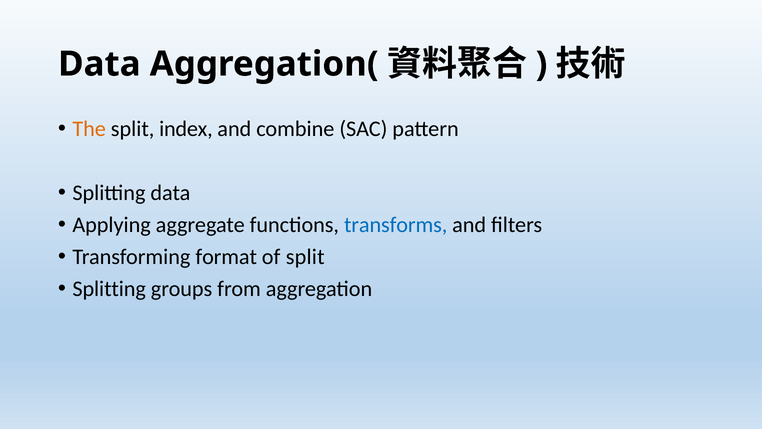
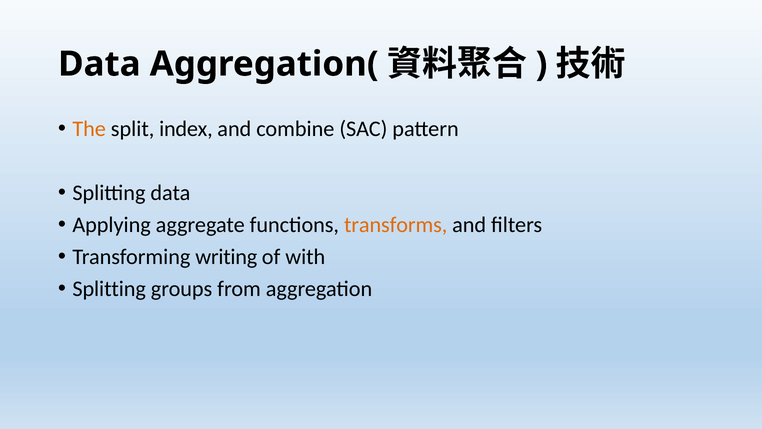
transforms colour: blue -> orange
format: format -> writing
of split: split -> with
